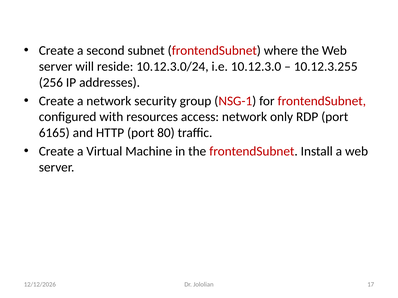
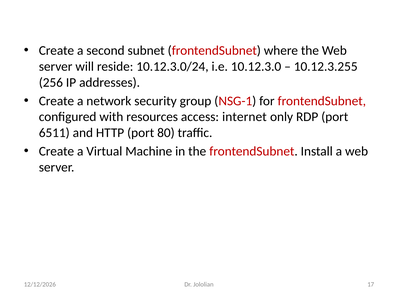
access network: network -> internet
6165: 6165 -> 6511
